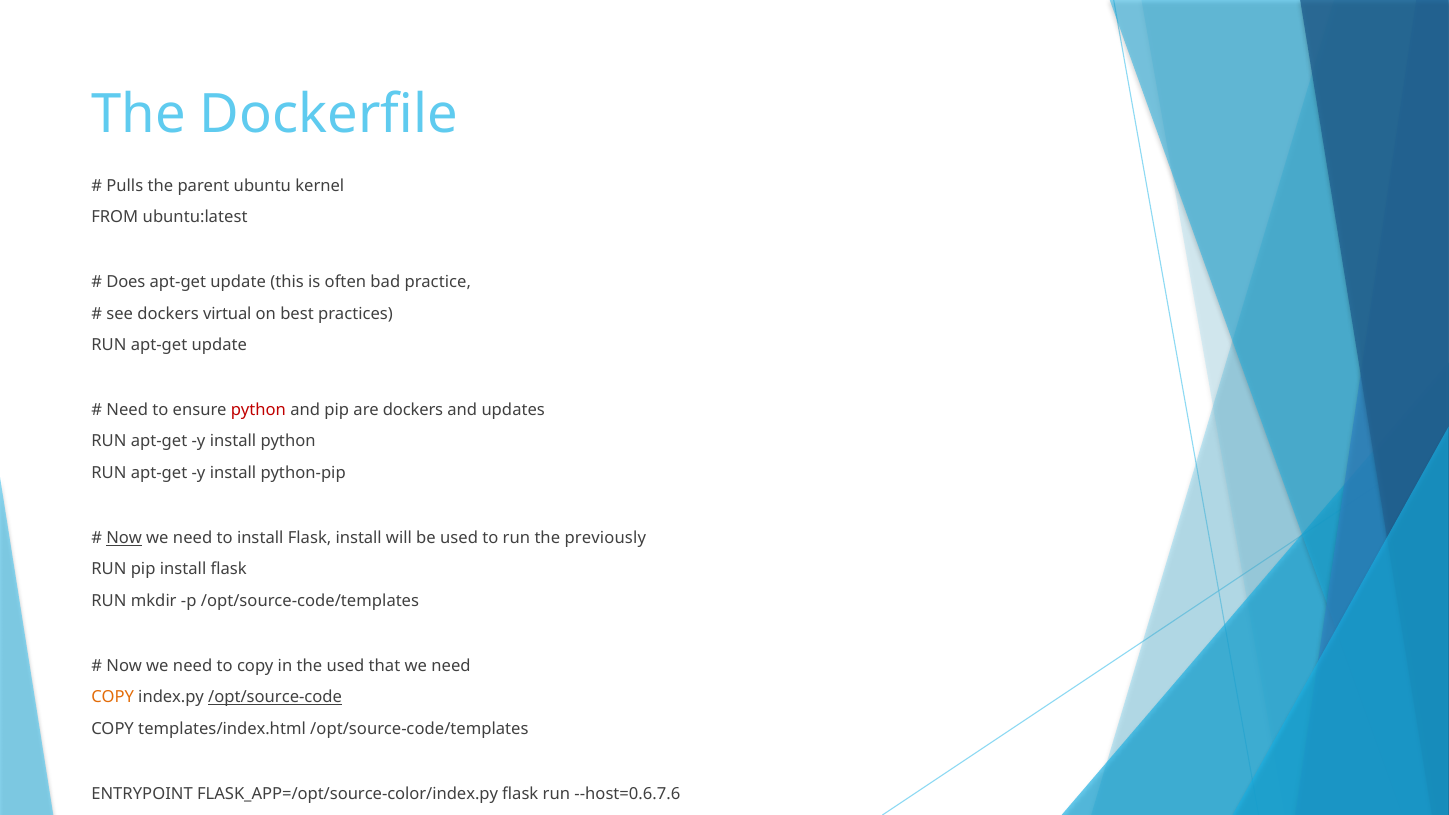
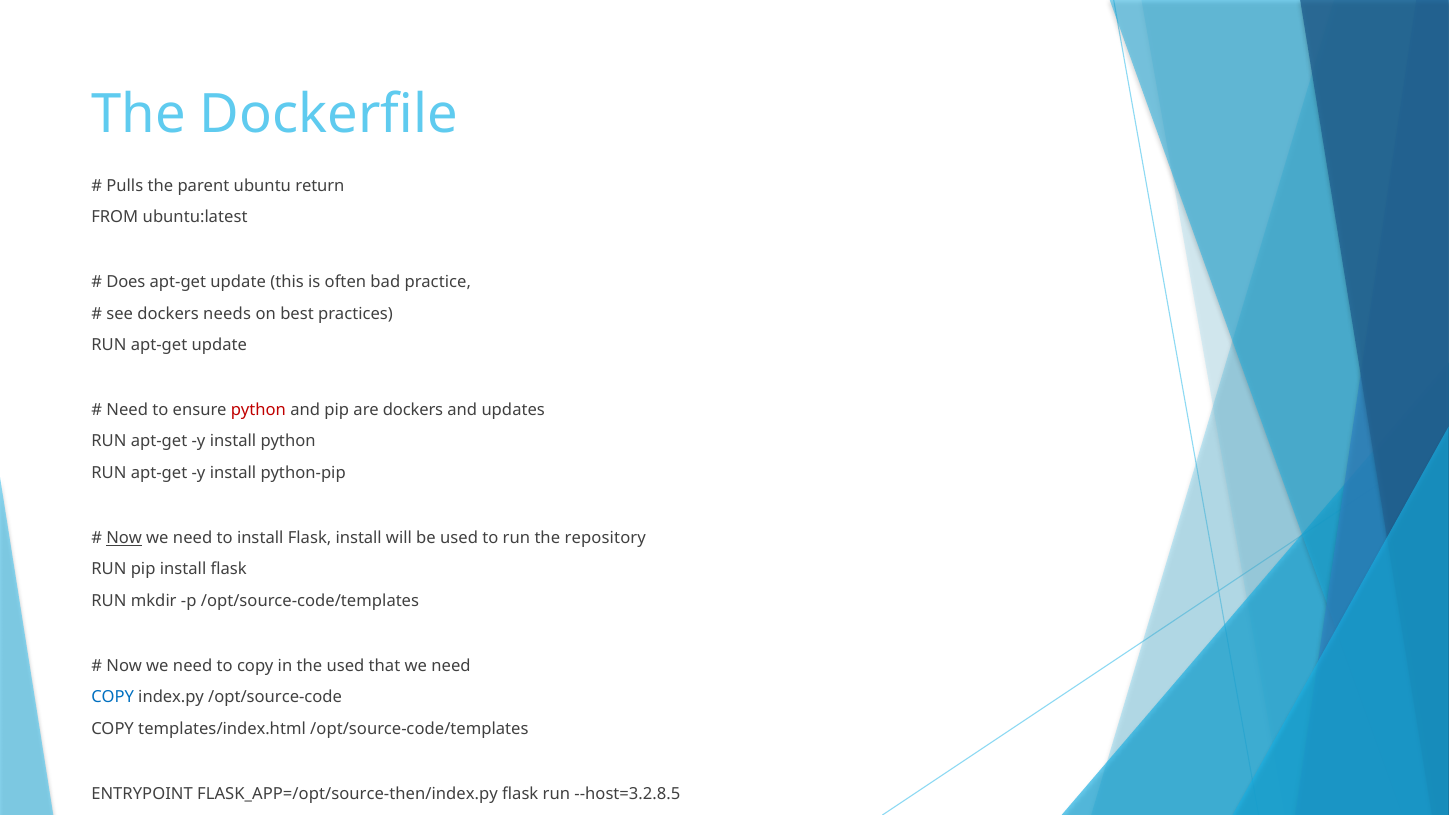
kernel: kernel -> return
virtual: virtual -> needs
previously: previously -> repository
COPY at (113, 697) colour: orange -> blue
/opt/source-code underline: present -> none
FLASK_APP=/opt/source-color/index.py: FLASK_APP=/opt/source-color/index.py -> FLASK_APP=/opt/source-then/index.py
--host=0.6.7.6: --host=0.6.7.6 -> --host=3.2.8.5
